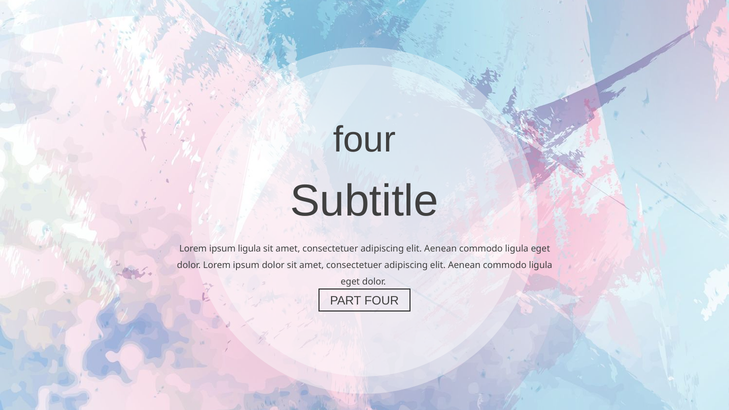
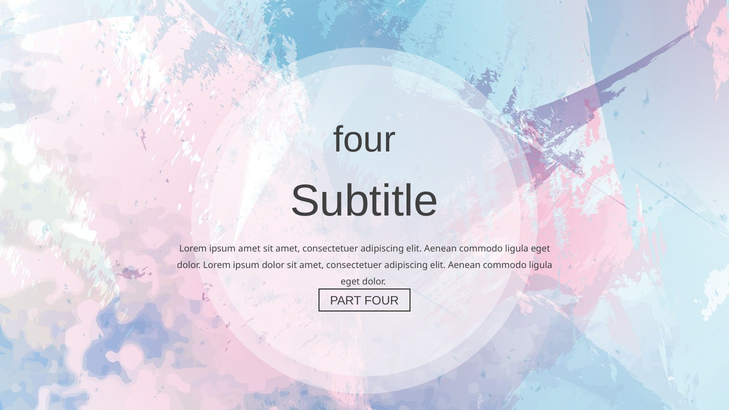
ipsum ligula: ligula -> amet
